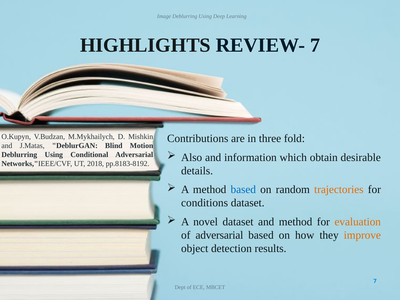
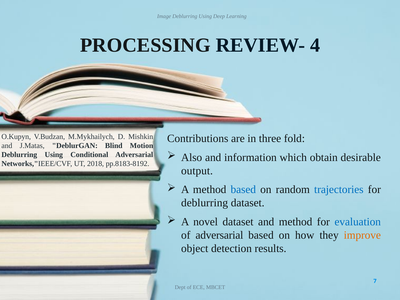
HIGHLIGHTS: HIGHLIGHTS -> PROCESSING
REVIEW- 7: 7 -> 4
details: details -> output
trajectories colour: orange -> blue
conditions at (205, 203): conditions -> deblurring
evaluation colour: orange -> blue
